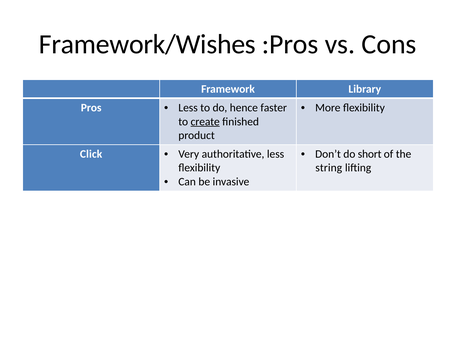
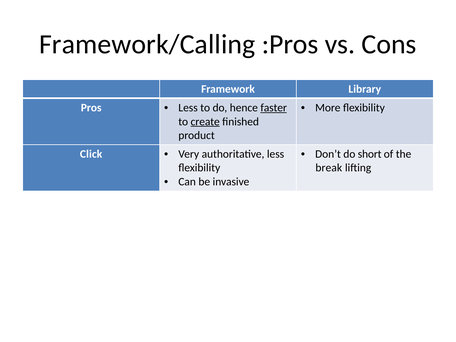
Framework/Wishes: Framework/Wishes -> Framework/Calling
faster underline: none -> present
string: string -> break
